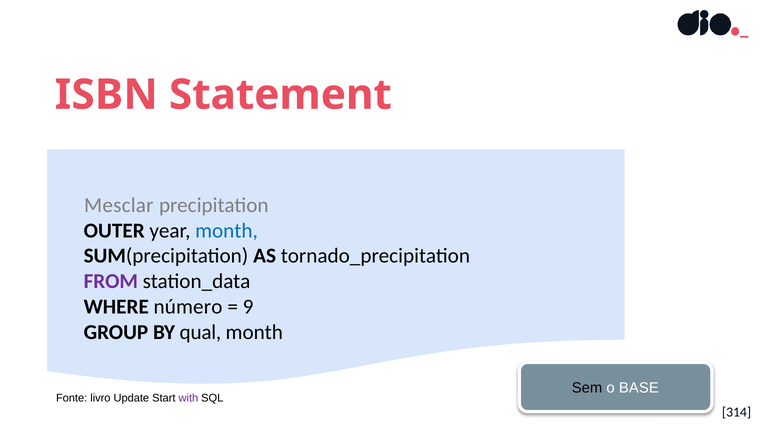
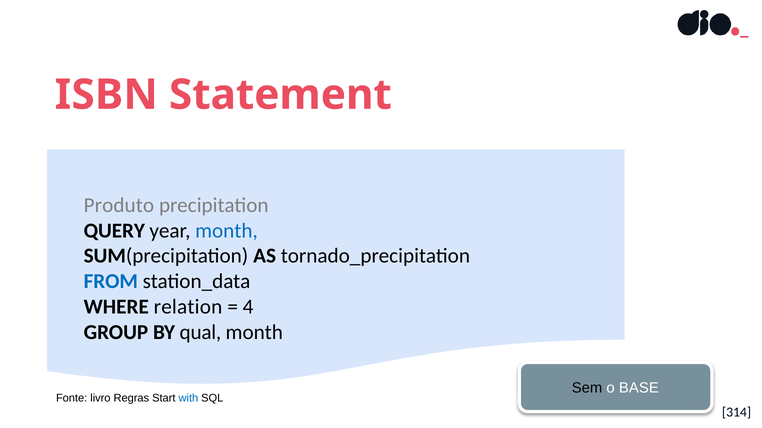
Mesclar: Mesclar -> Produto
OUTER: OUTER -> QUERY
FROM colour: purple -> blue
número: número -> relation
9: 9 -> 4
Update: Update -> Regras
with colour: purple -> blue
